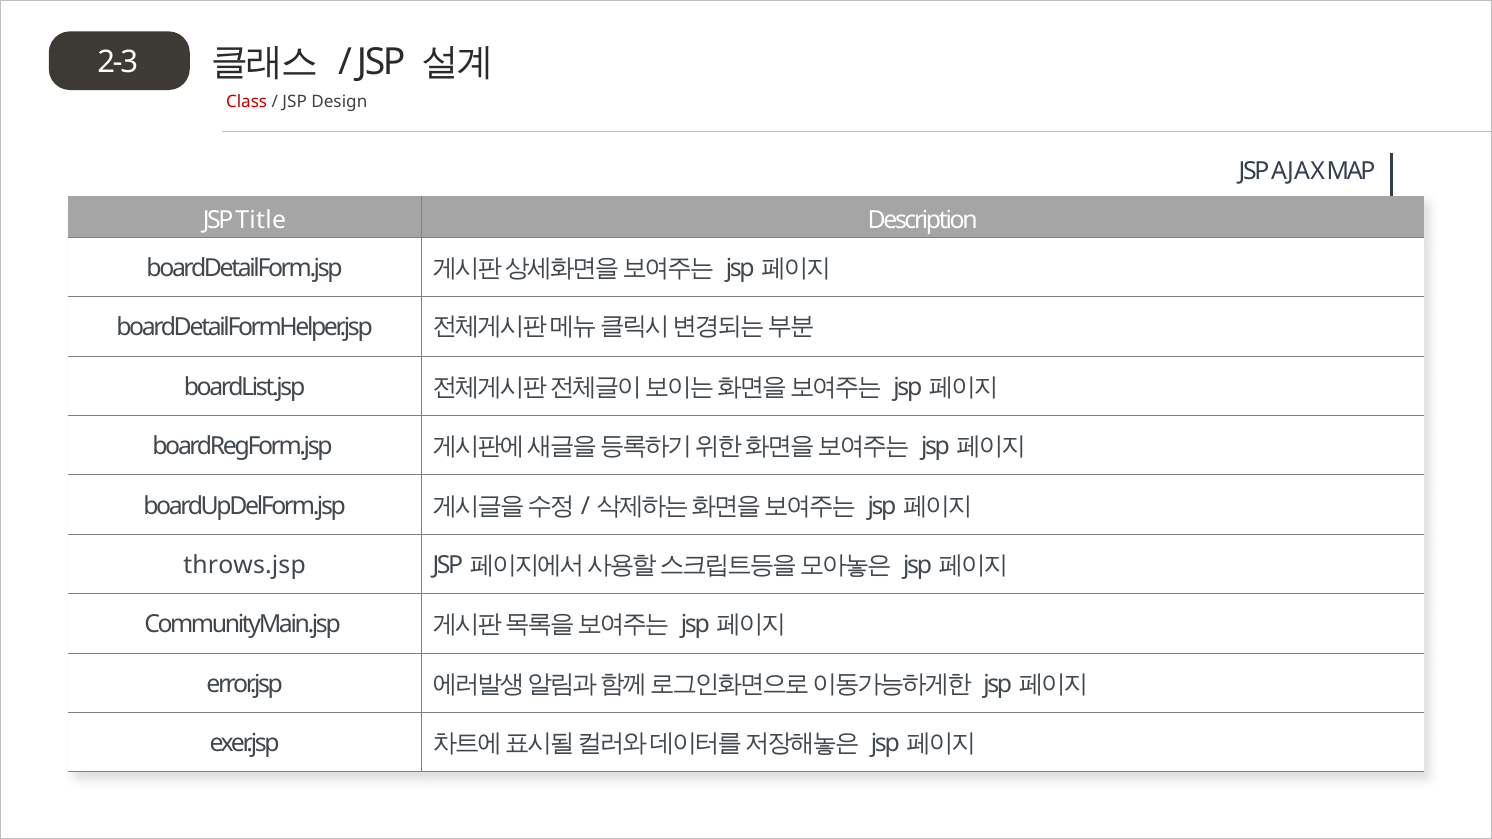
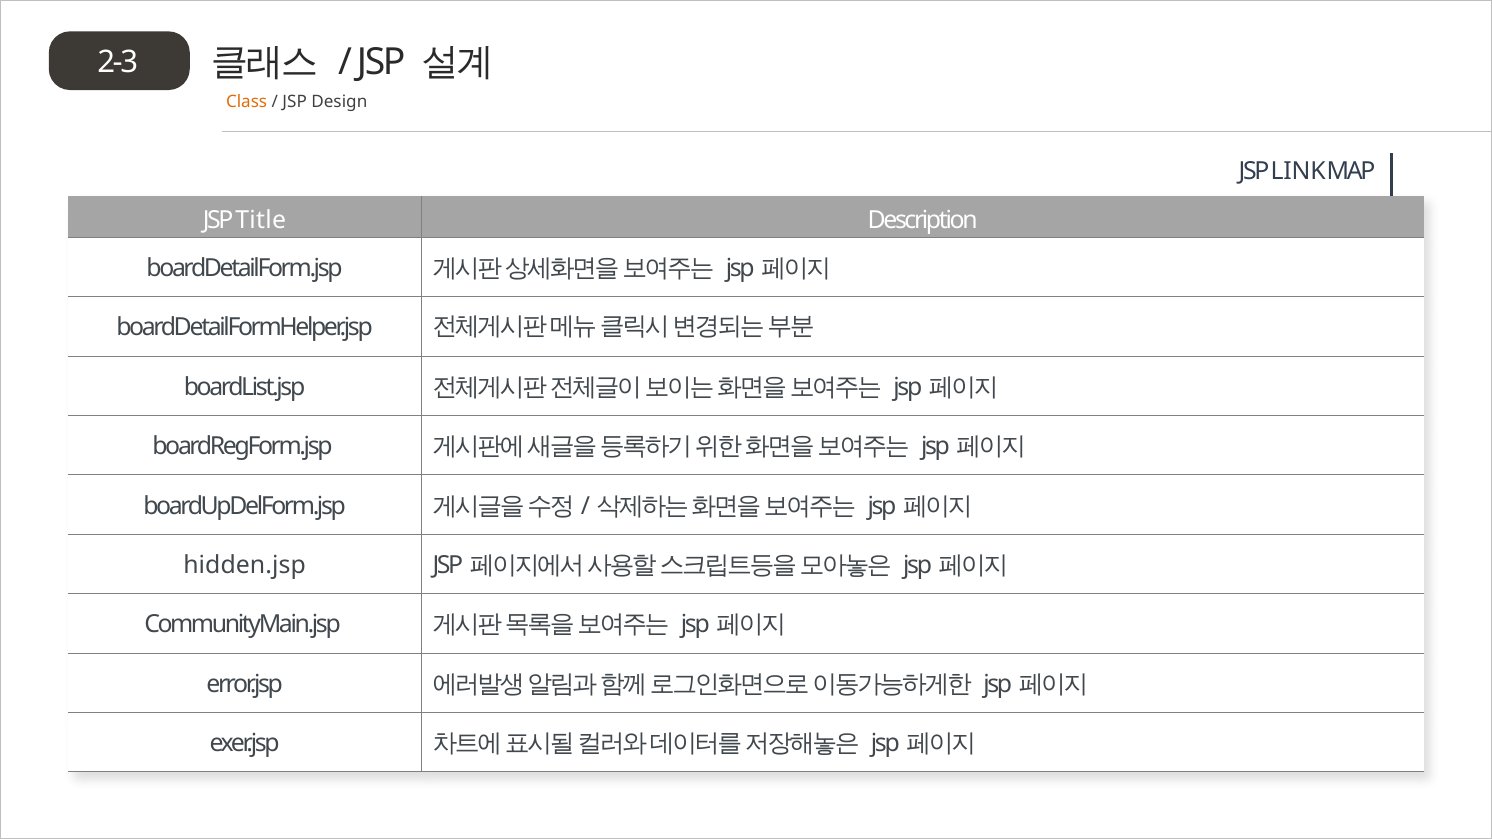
Class colour: red -> orange
AJAX: AJAX -> LINK
throws.jsp: throws.jsp -> hidden.jsp
